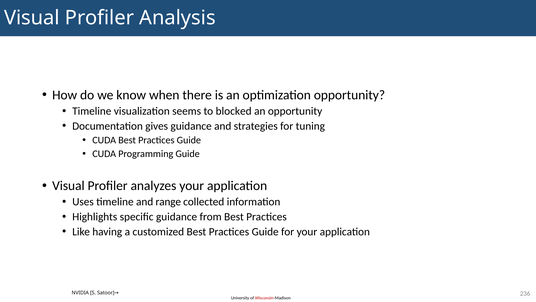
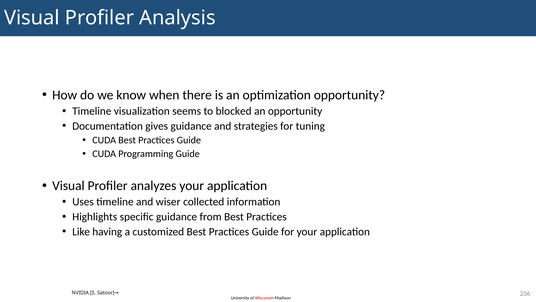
range: range -> wiser
